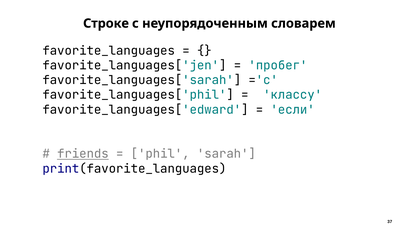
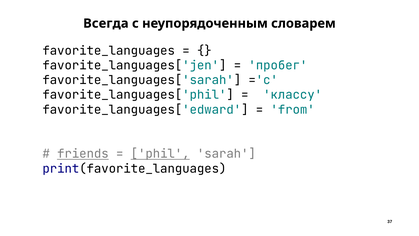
Строке: Строке -> Всегда
если: если -> from
phil underline: none -> present
